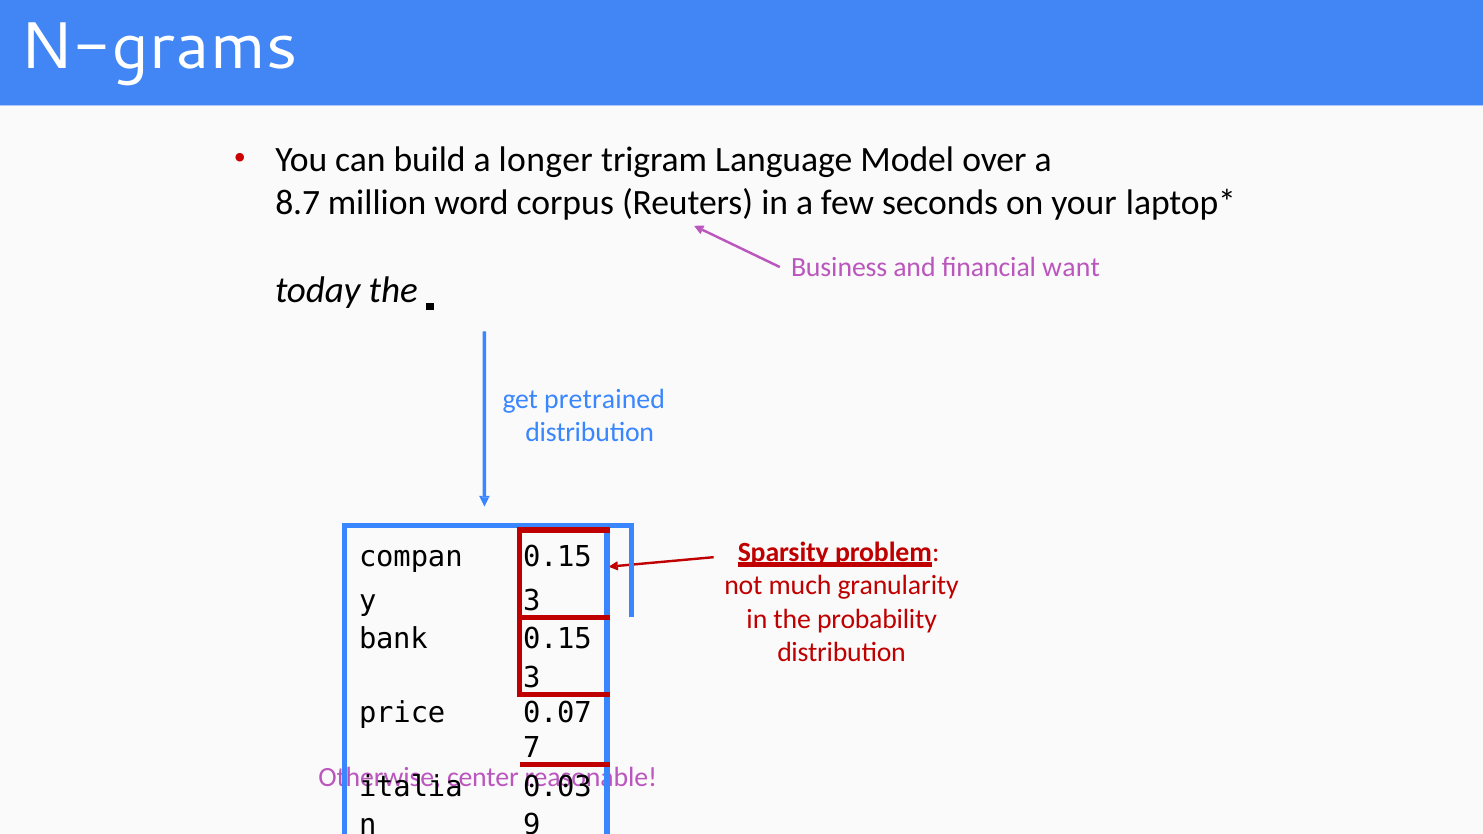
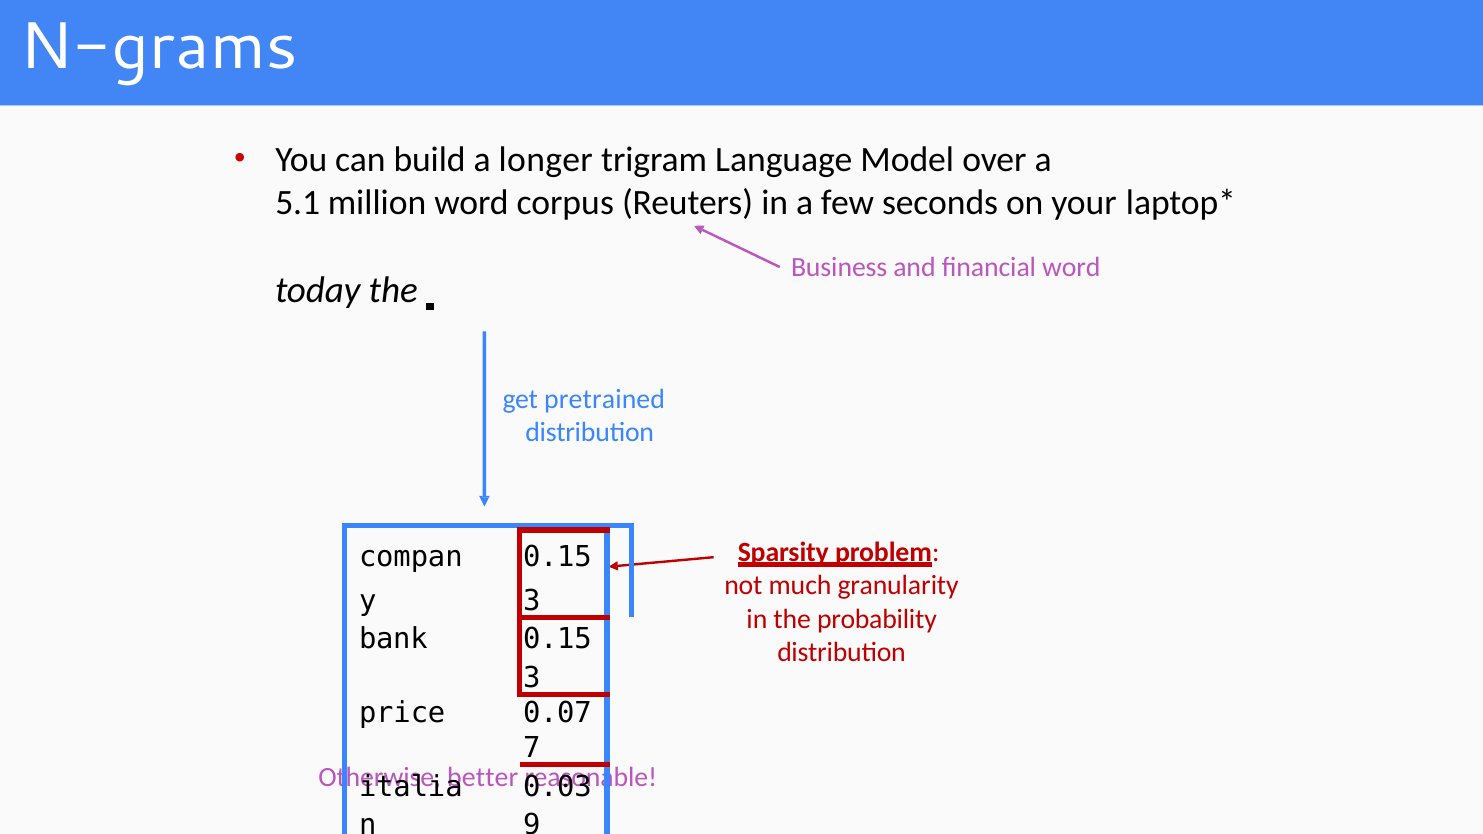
8.7: 8.7 -> 5.1
financial want: want -> word
center: center -> better
